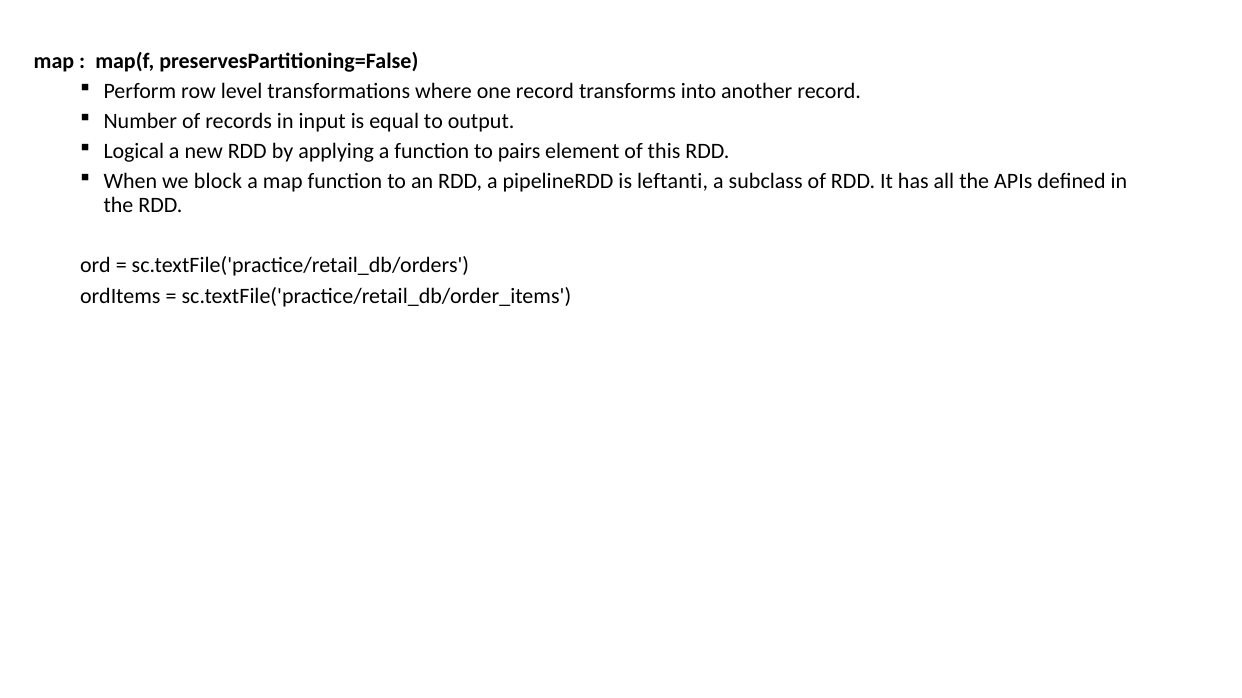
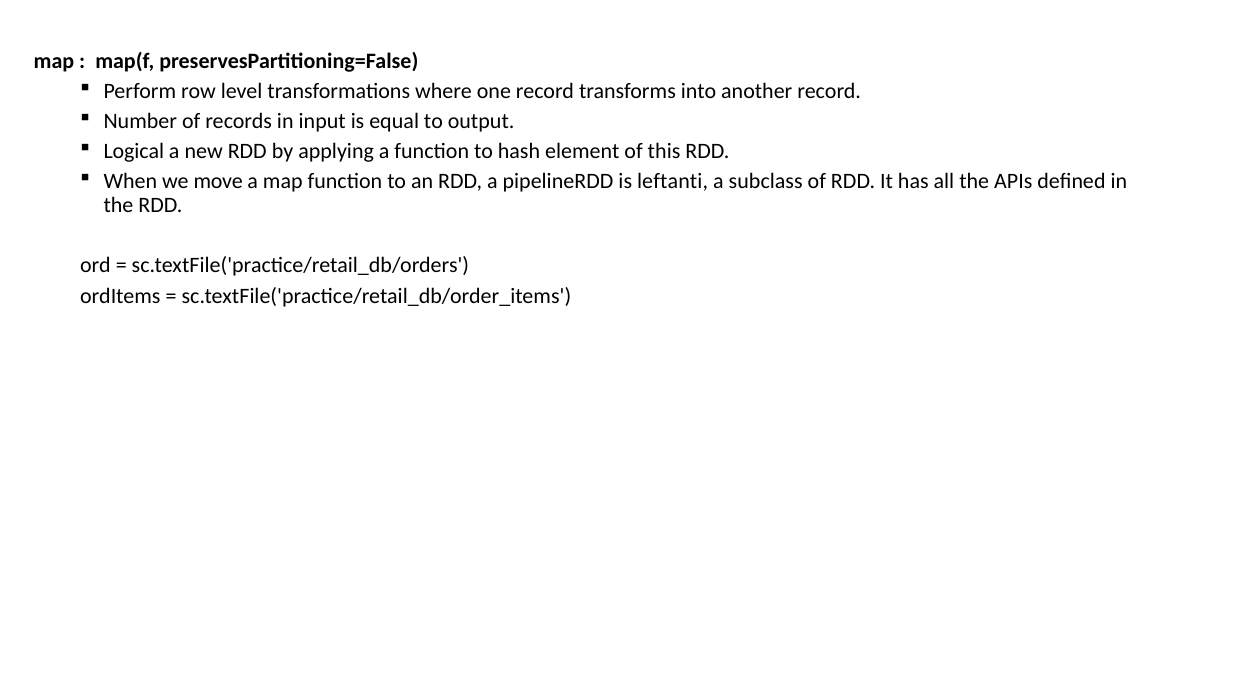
pairs: pairs -> hash
block: block -> move
